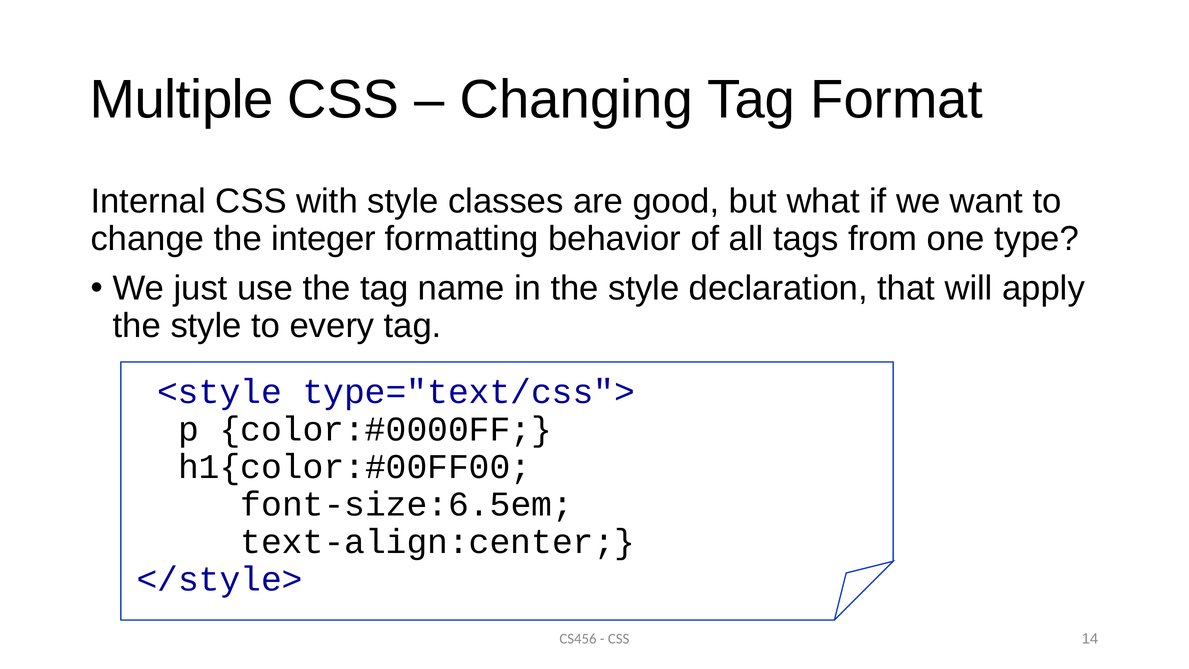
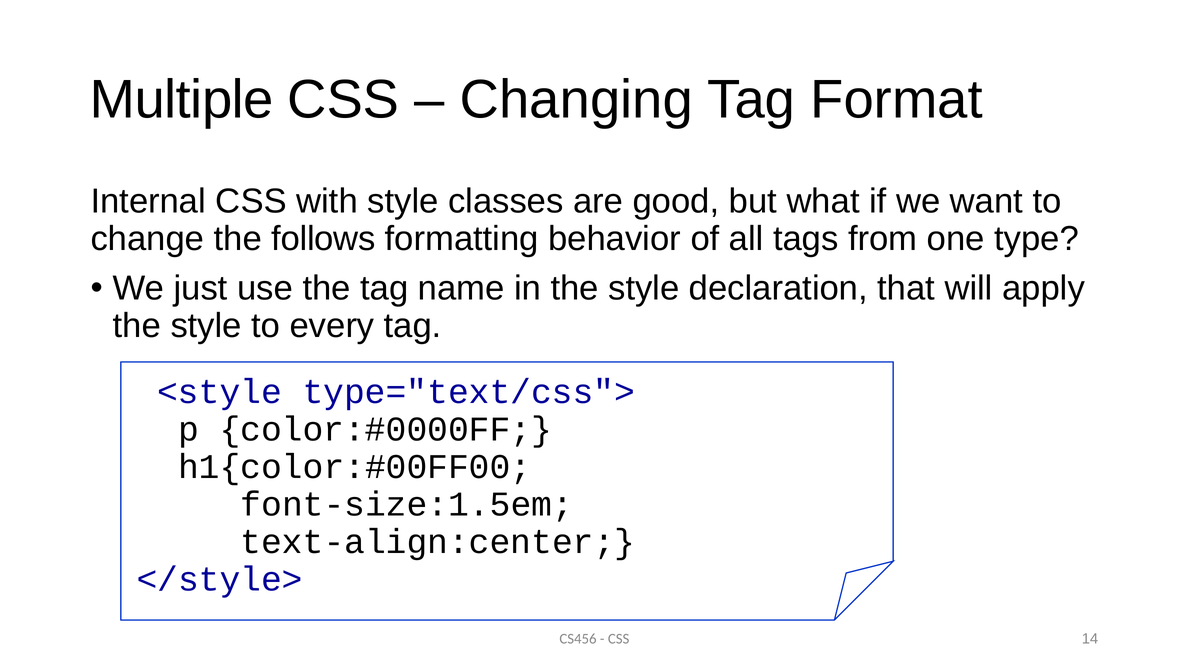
integer: integer -> follows
font-size:6.5em: font-size:6.5em -> font-size:1.5em
